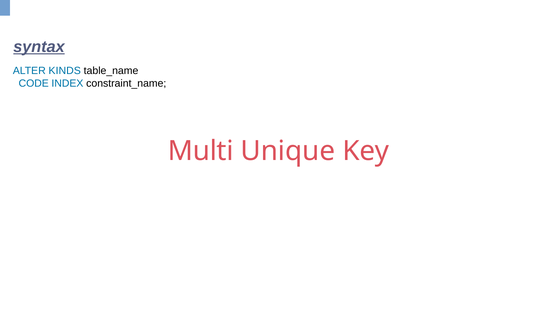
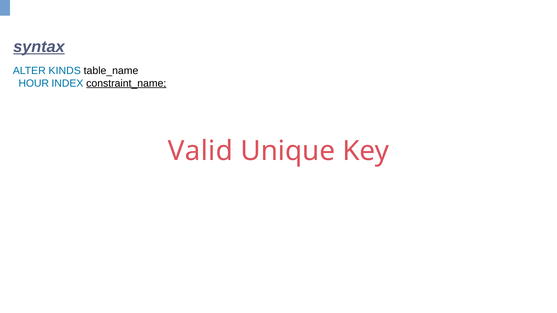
CODE: CODE -> HOUR
constraint_name underline: none -> present
Multi: Multi -> Valid
